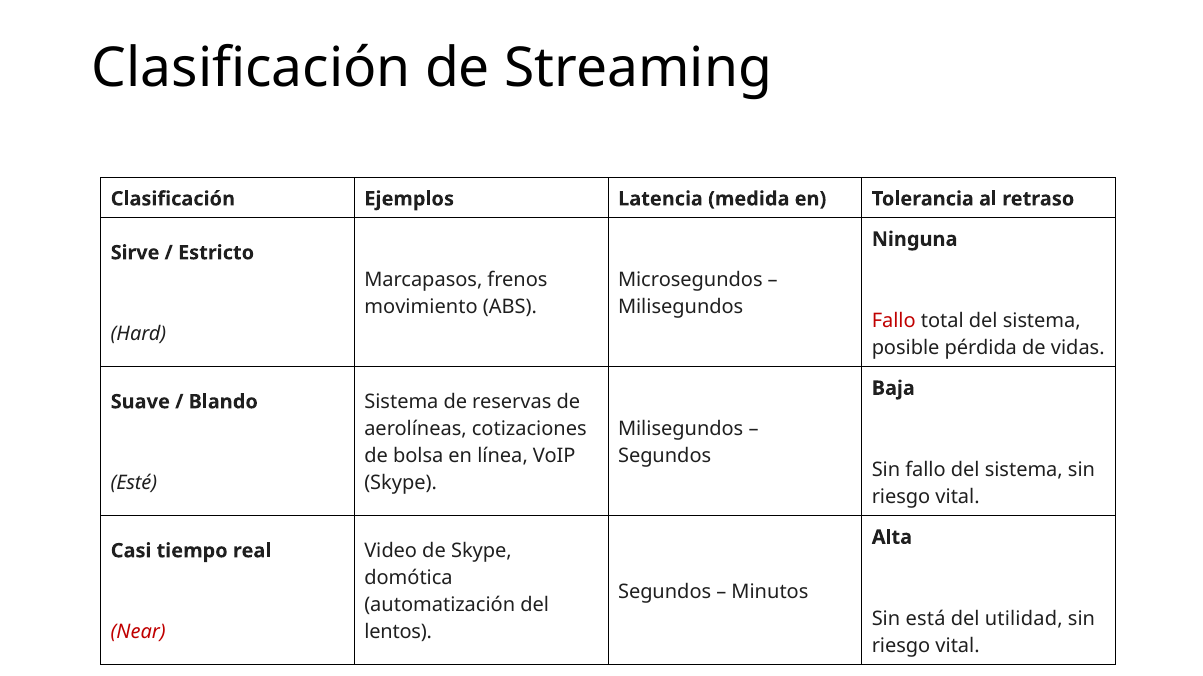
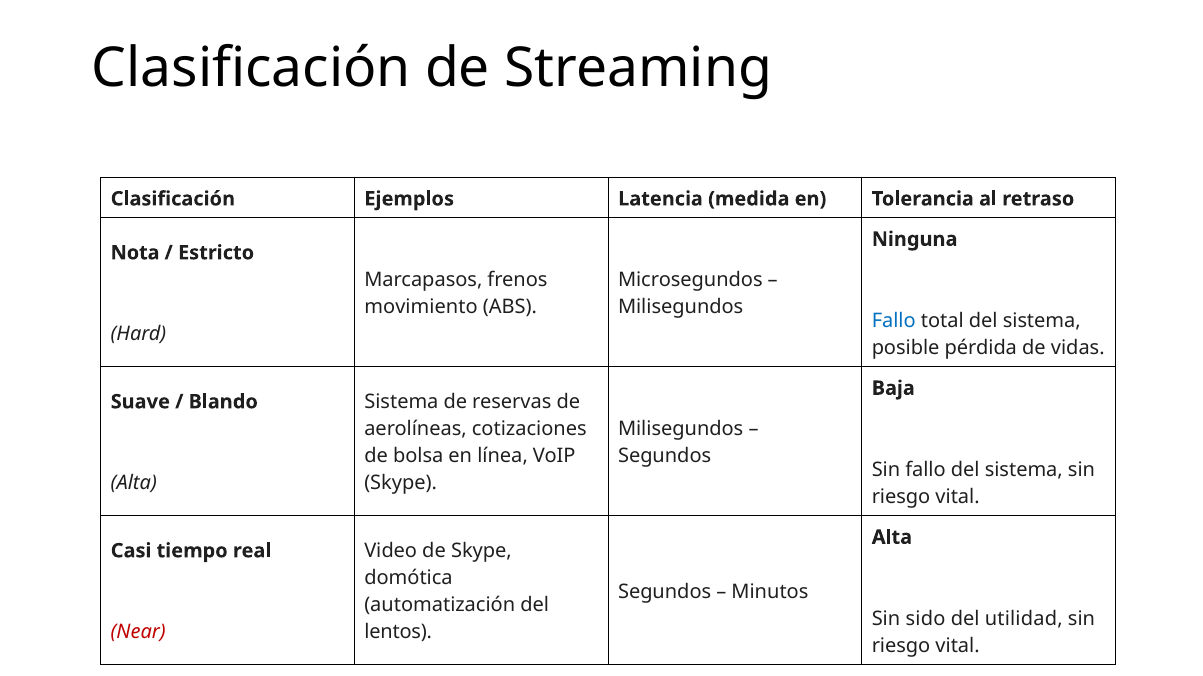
Sirve: Sirve -> Nota
Fallo at (894, 321) colour: red -> blue
Esté at (134, 484): Esté -> Alta
está: está -> sido
